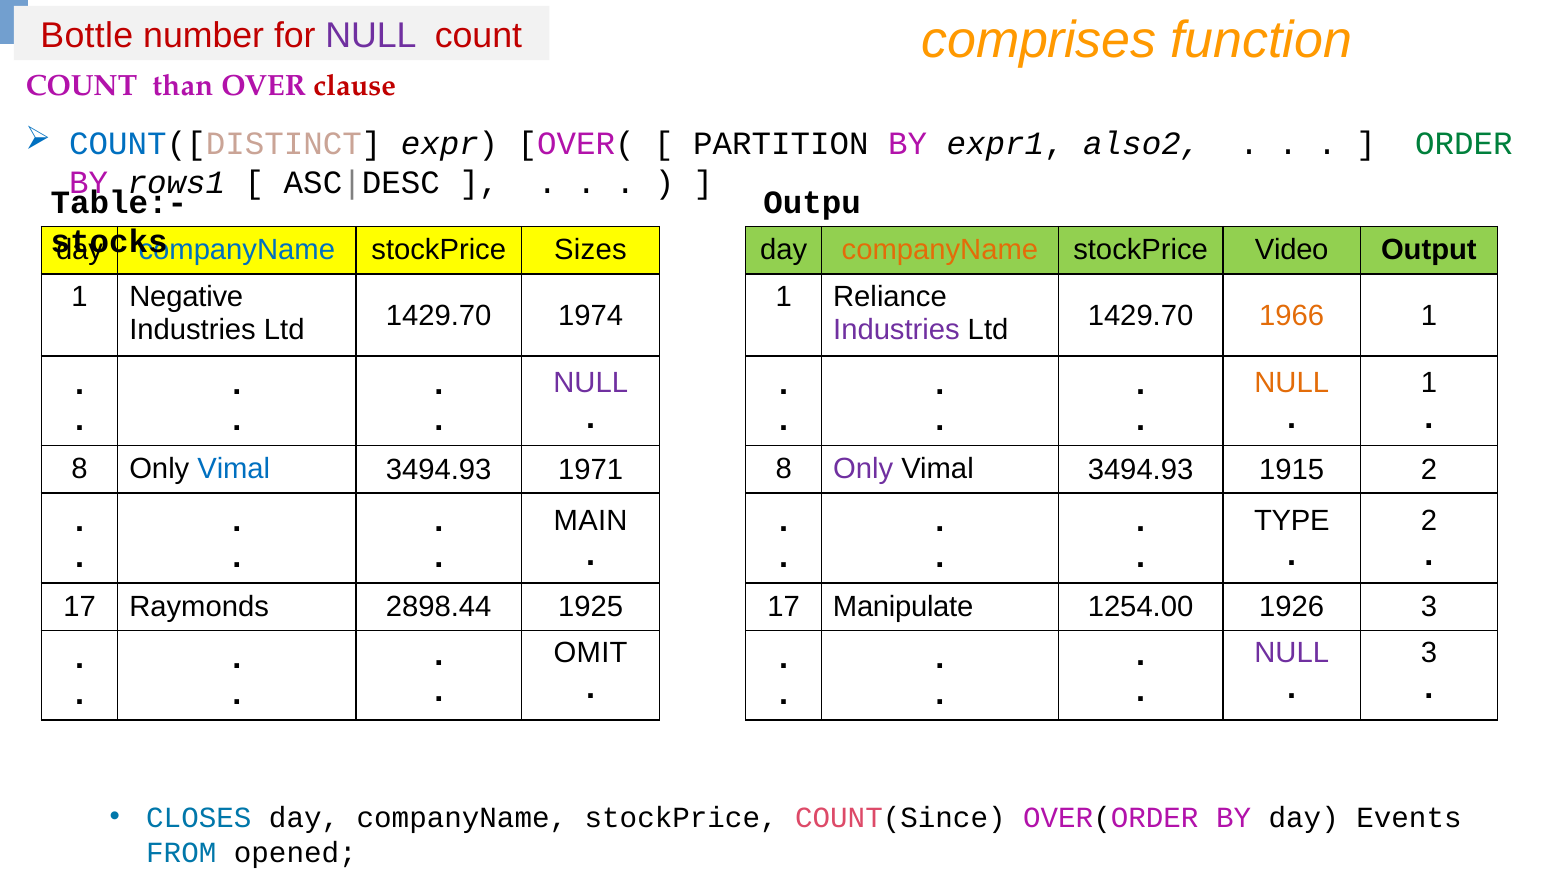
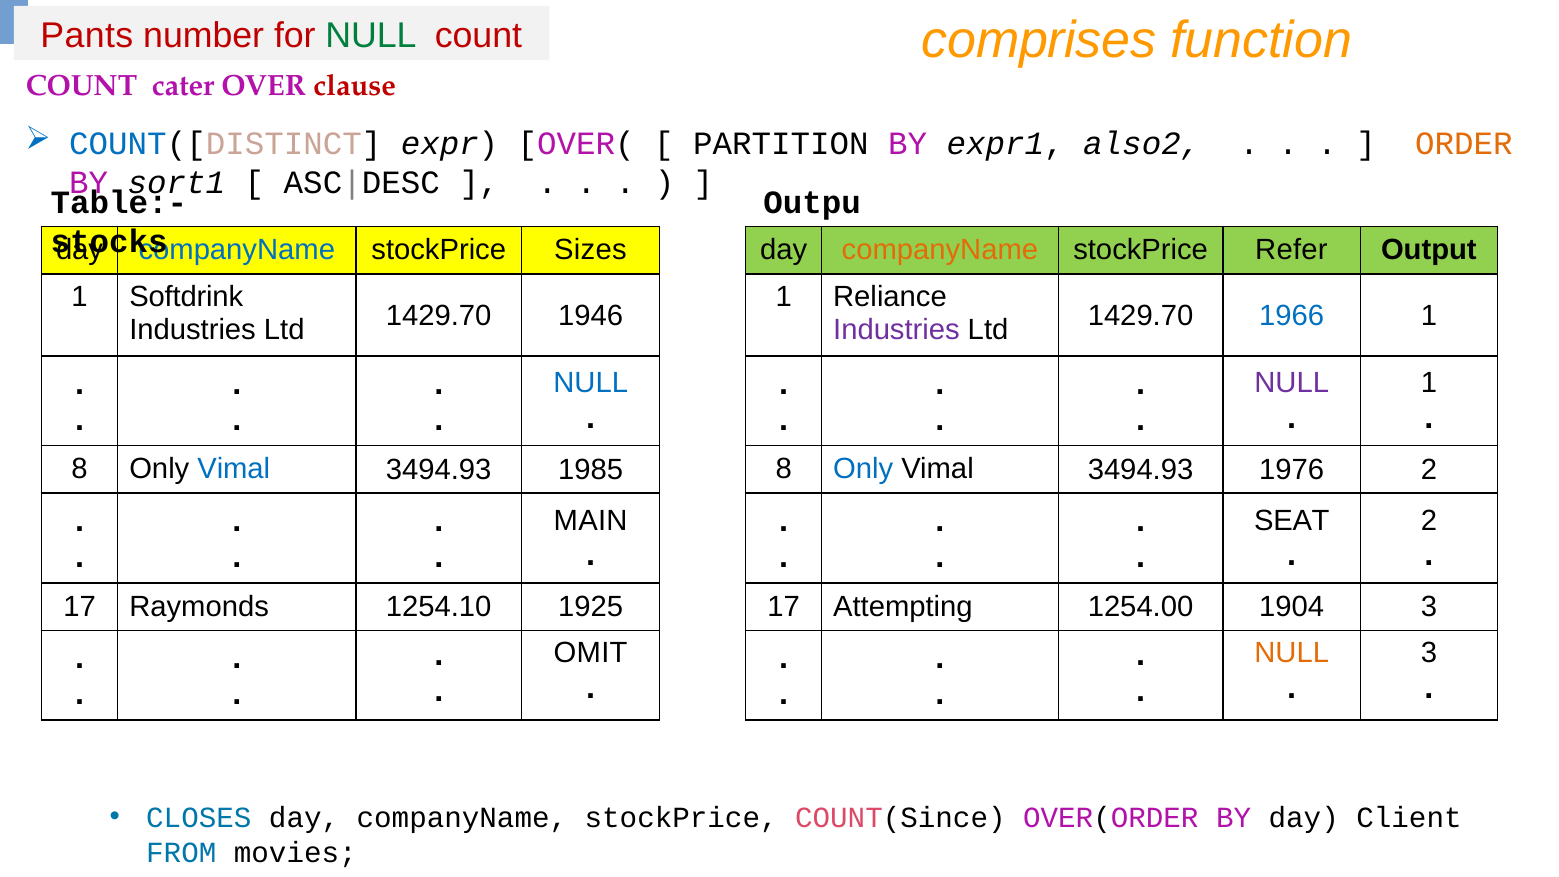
Bottle: Bottle -> Pants
NULL at (371, 35) colour: purple -> green
than: than -> cater
ORDER colour: green -> orange
rows1: rows1 -> sort1
Video: Video -> Refer
Negative: Negative -> Softdrink
1974: 1974 -> 1946
1966 colour: orange -> blue
NULL at (591, 383) colour: purple -> blue
NULL at (1292, 383) colour: orange -> purple
1971: 1971 -> 1985
Only at (863, 468) colour: purple -> blue
1915: 1915 -> 1976
TYPE: TYPE -> SEAT
2898.44: 2898.44 -> 1254.10
Manipulate: Manipulate -> Attempting
1926: 1926 -> 1904
NULL at (1292, 653) colour: purple -> orange
Events: Events -> Client
opened: opened -> movies
